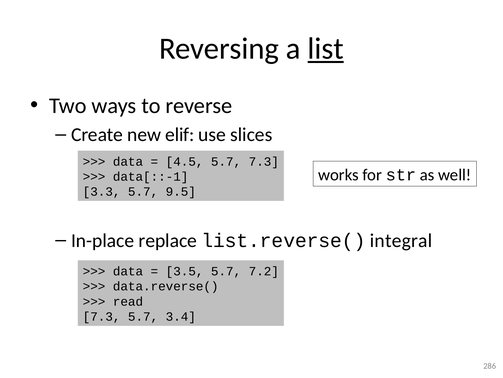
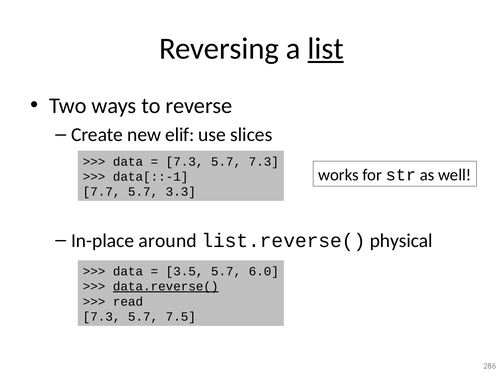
4.5 at (185, 161): 4.5 -> 7.3
3.3: 3.3 -> 7.7
9.5: 9.5 -> 3.3
replace: replace -> around
integral: integral -> physical
7.2: 7.2 -> 6.0
data.reverse( underline: none -> present
3.4: 3.4 -> 7.5
